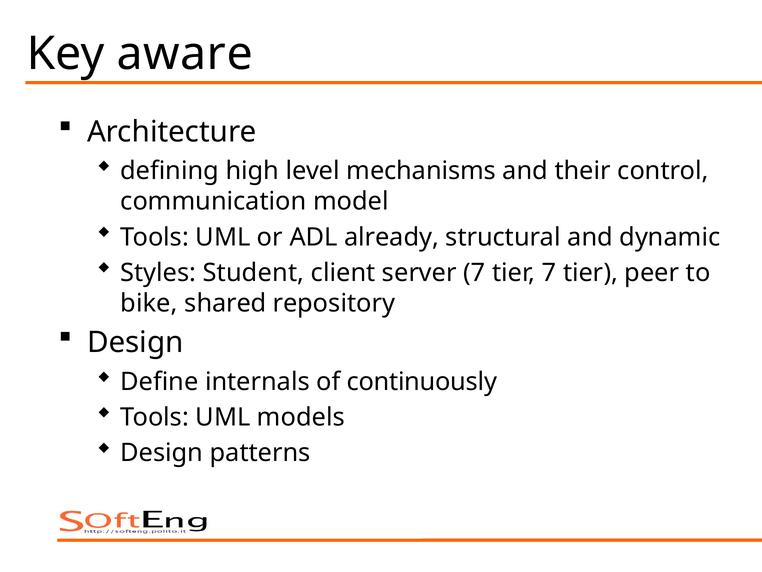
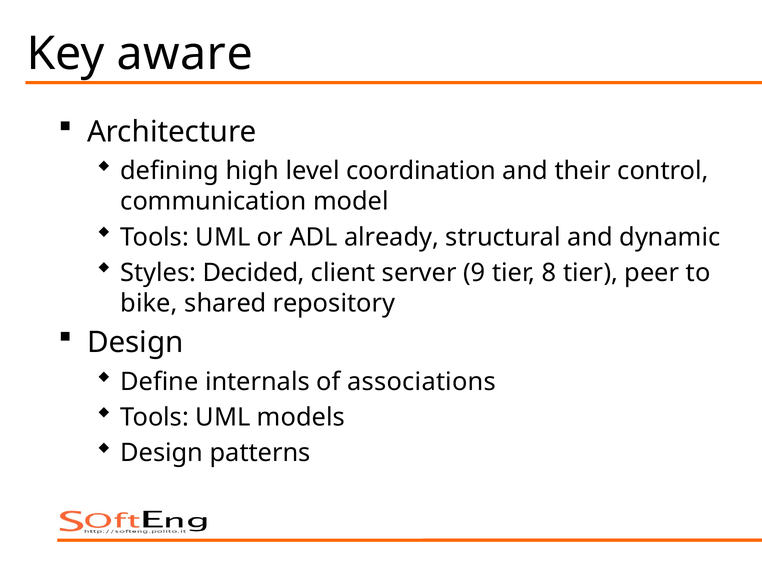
mechanisms: mechanisms -> coordination
Student: Student -> Decided
server 7: 7 -> 9
tier 7: 7 -> 8
continuously: continuously -> associations
